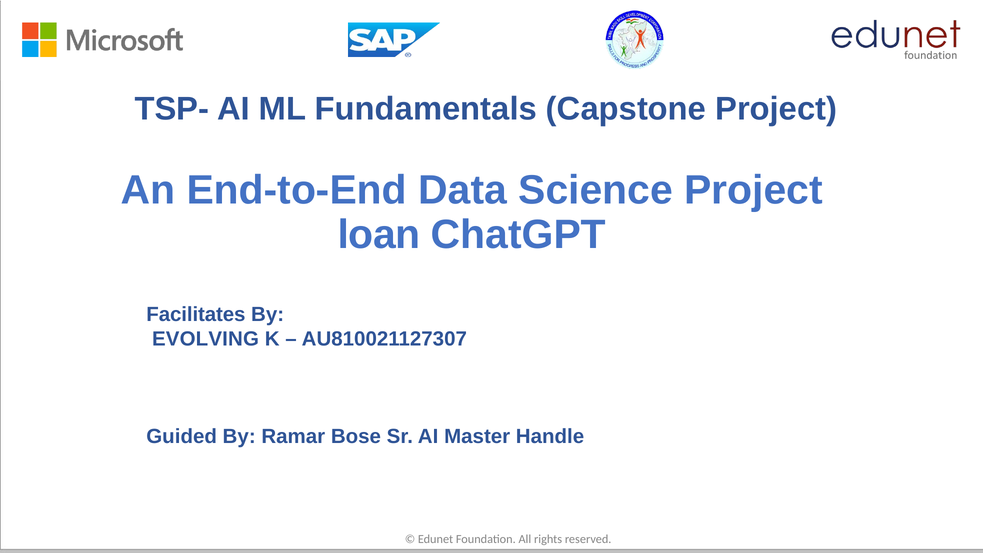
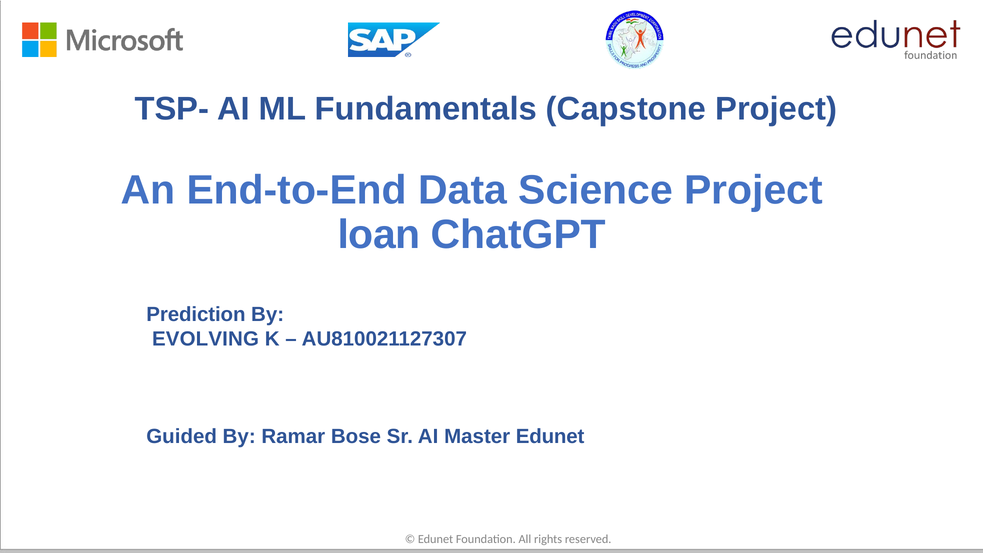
Facilitates: Facilitates -> Prediction
Master Handle: Handle -> Edunet
